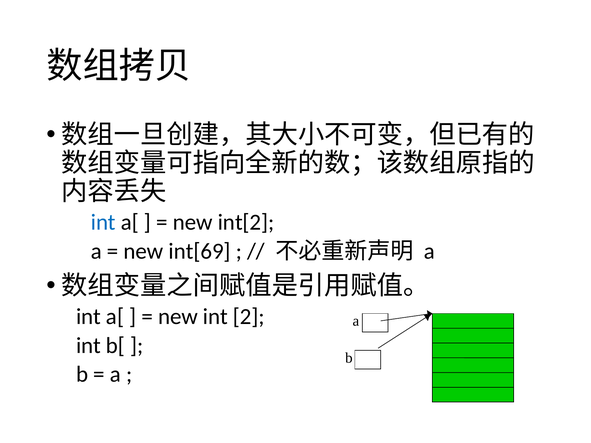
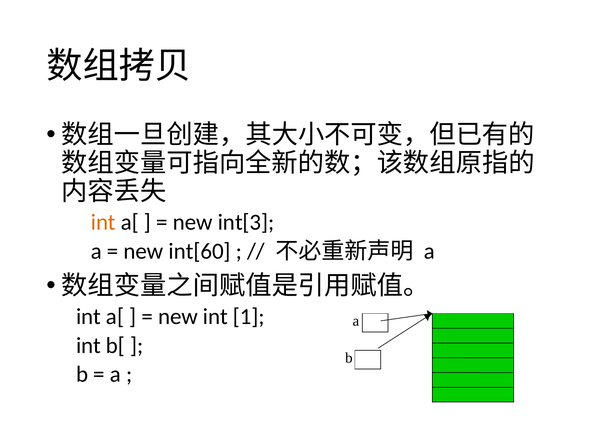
int at (103, 222) colour: blue -> orange
int[2: int[2 -> int[3
int[69: int[69 -> int[60
2: 2 -> 1
